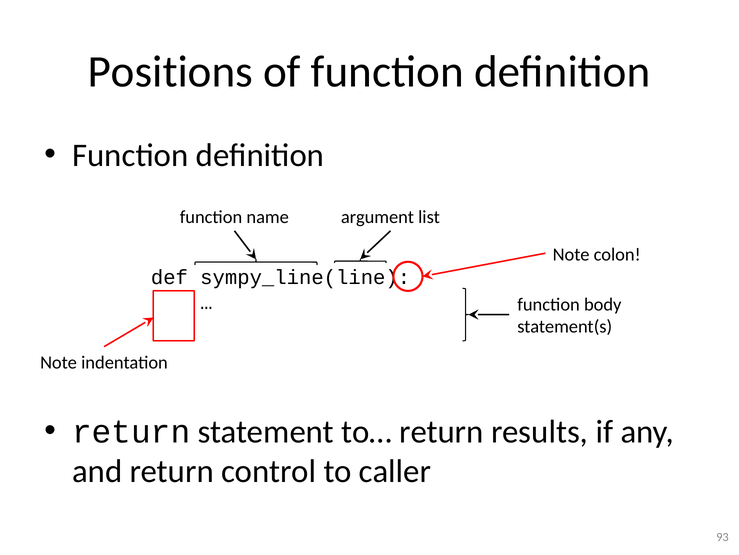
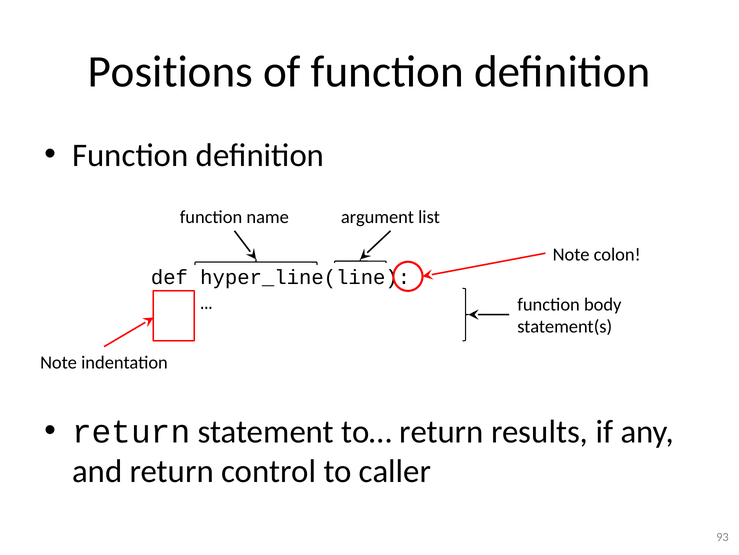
sympy_line(line: sympy_line(line -> hyper_line(line
